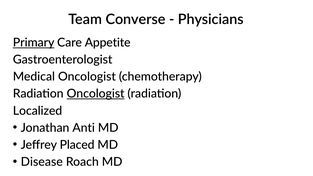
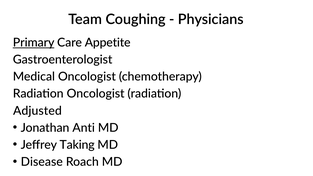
Converse: Converse -> Coughing
Oncologist at (96, 94) underline: present -> none
Localized: Localized -> Adjusted
Placed: Placed -> Taking
